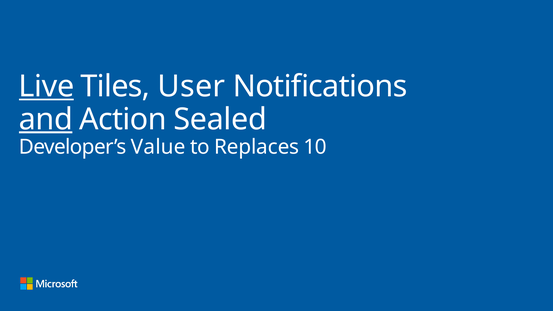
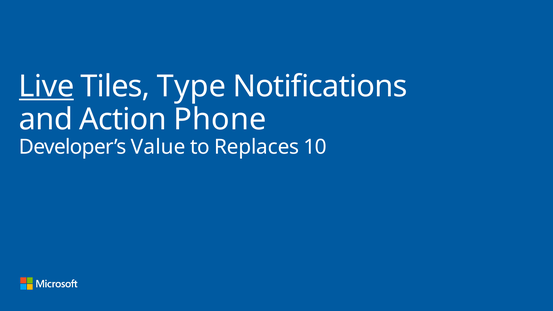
User: User -> Type
and underline: present -> none
Sealed: Sealed -> Phone
